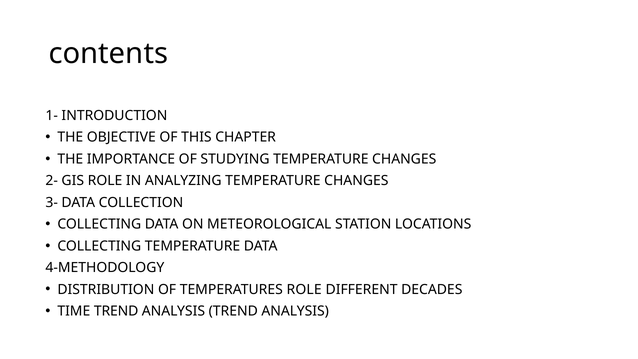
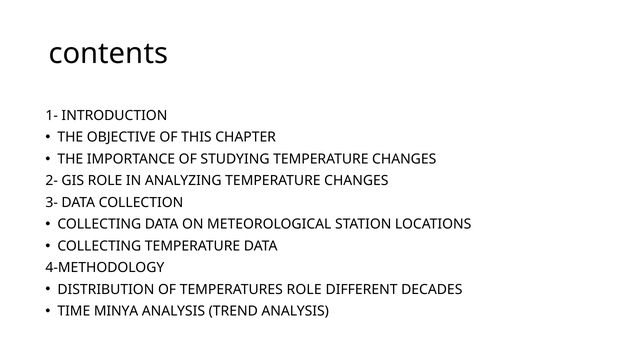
TIME TREND: TREND -> MINYA
